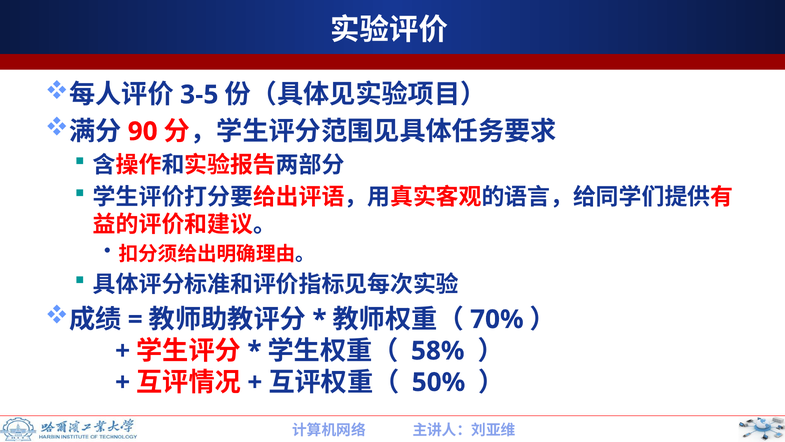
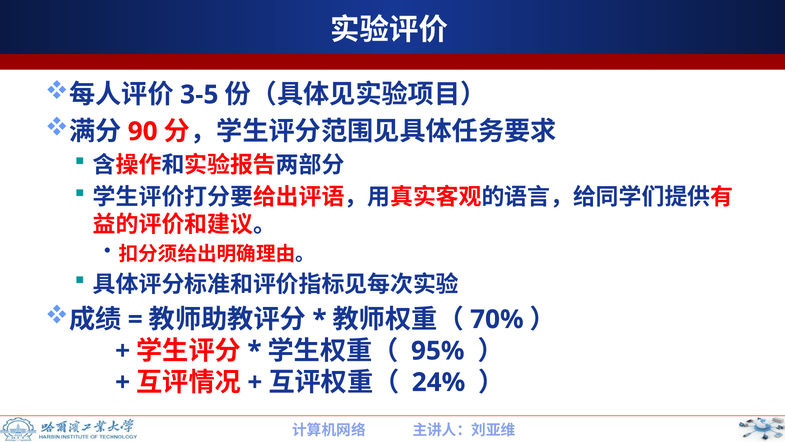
58%: 58% -> 95%
50%: 50% -> 24%
